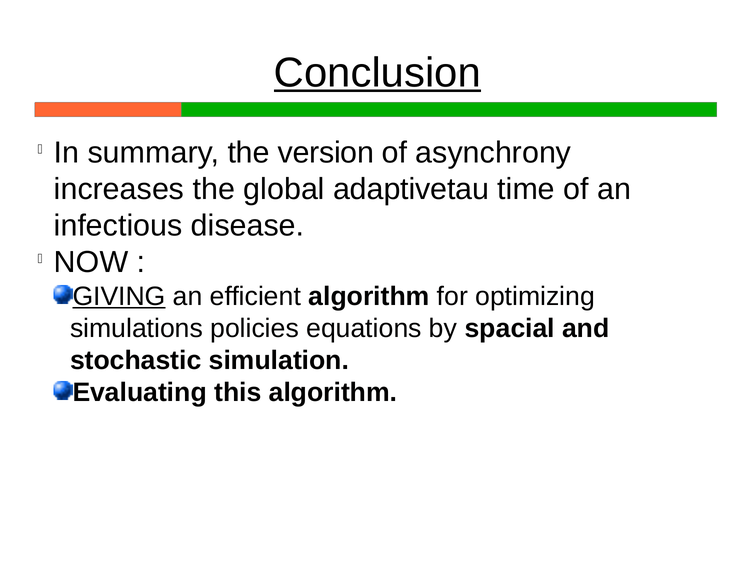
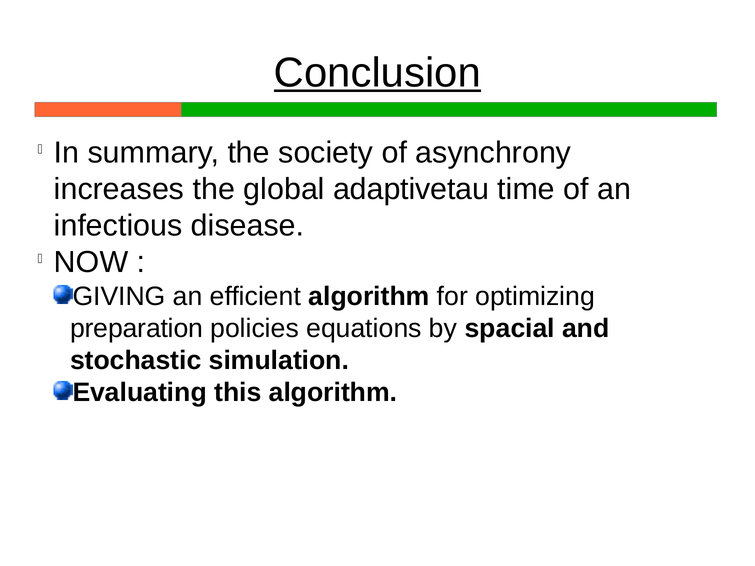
version: version -> society
GIVING underline: present -> none
simulations: simulations -> preparation
